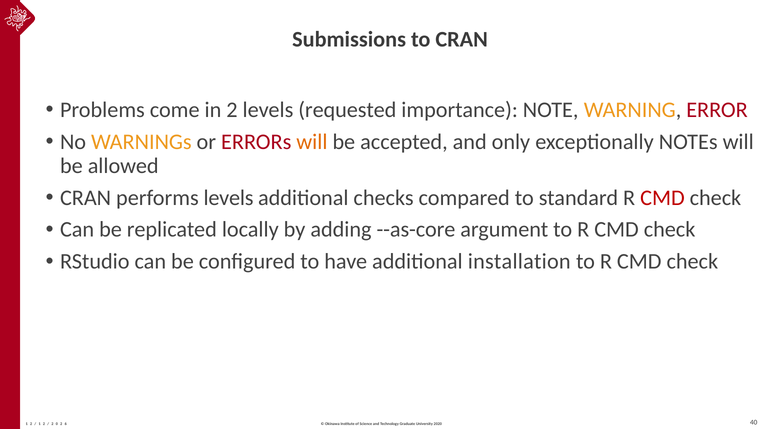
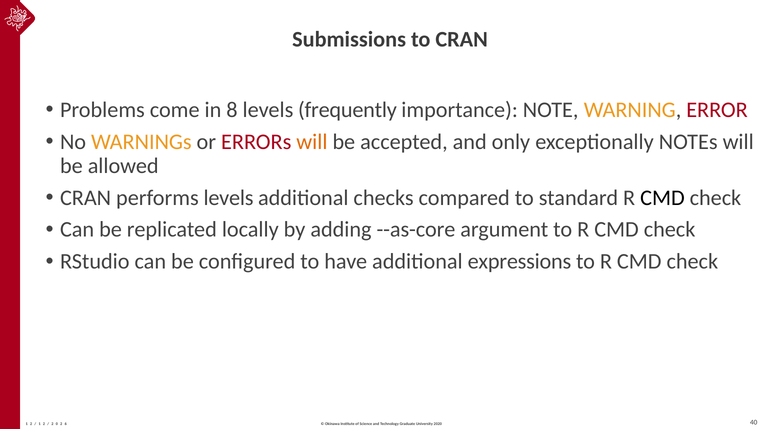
in 2: 2 -> 8
requested: requested -> frequently
CMD at (662, 198) colour: red -> black
installation: installation -> expressions
